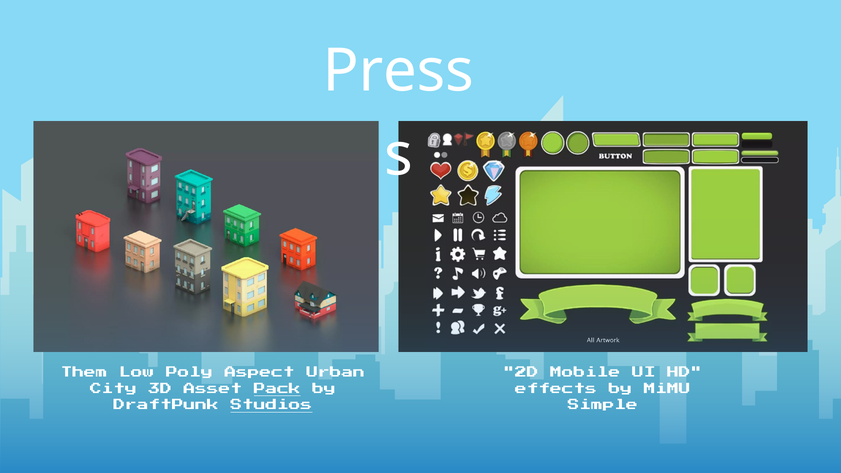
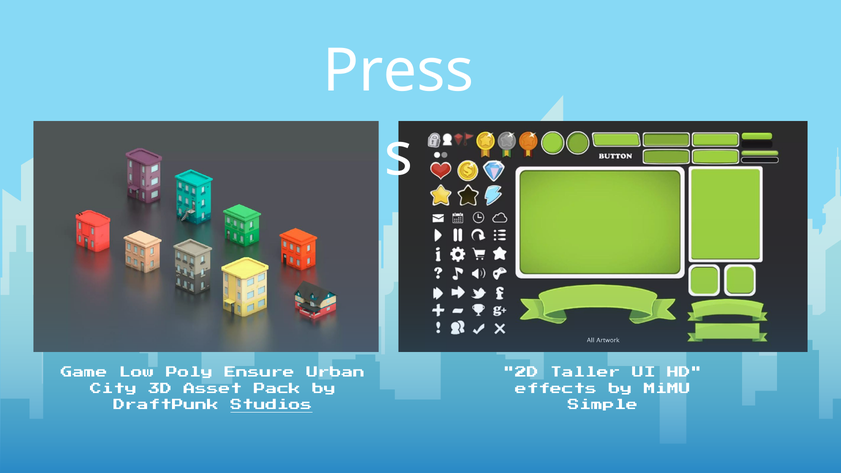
Them: Them -> Game
Aspect: Aspect -> Ensure
Mobile: Mobile -> Taller
Pack underline: present -> none
